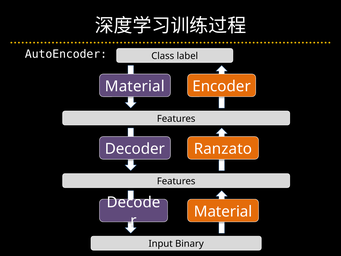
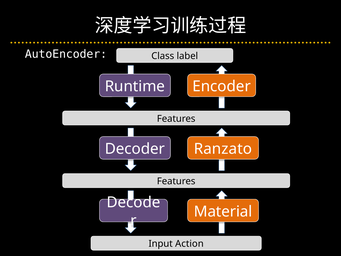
Material at (135, 86): Material -> Runtime
Binary: Binary -> Action
